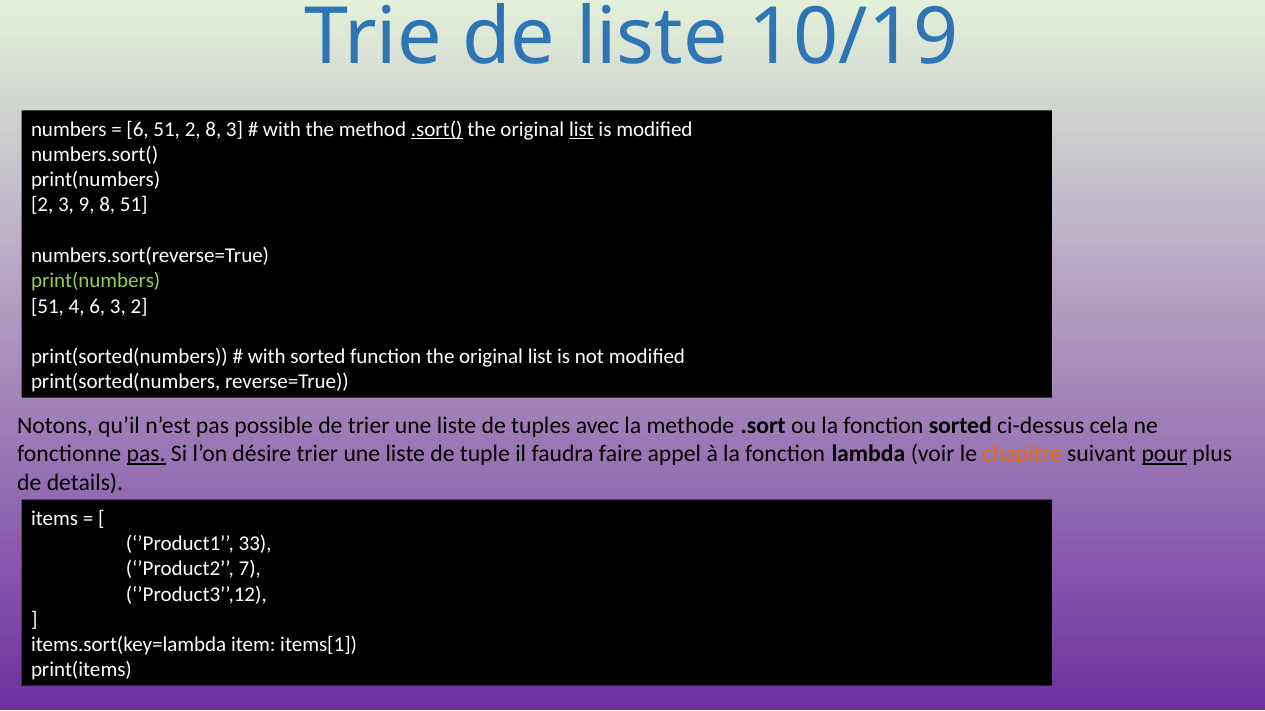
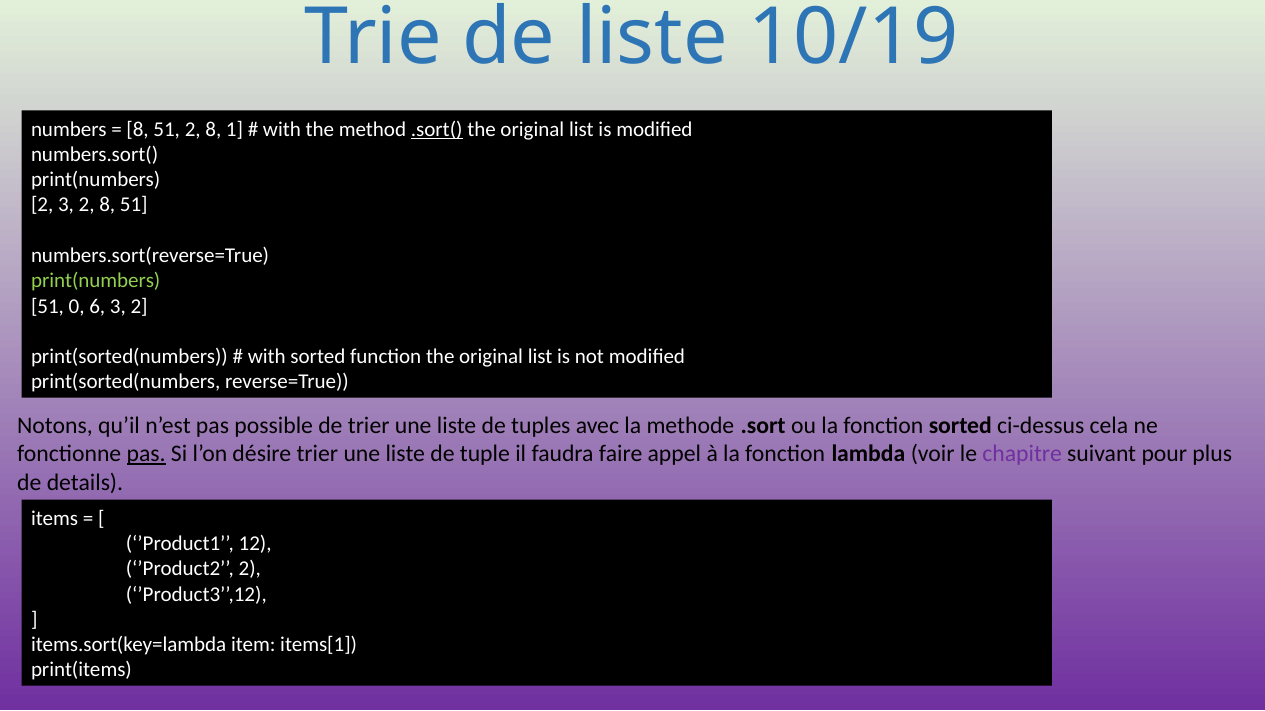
6 at (138, 129): 6 -> 8
8 3: 3 -> 1
list at (581, 129) underline: present -> none
2 3 9: 9 -> 2
4: 4 -> 0
chapitre colour: orange -> purple
pour underline: present -> none
33: 33 -> 12
’Product2 7: 7 -> 2
